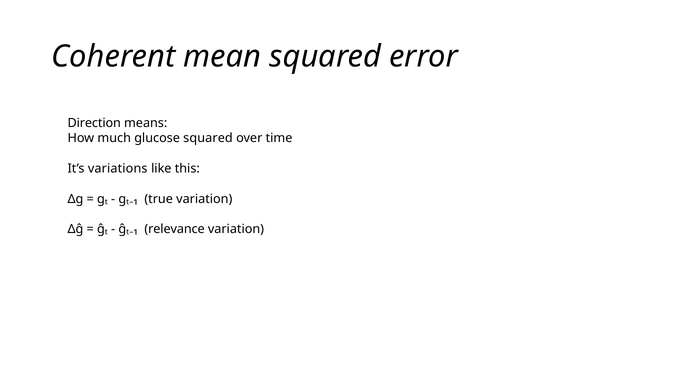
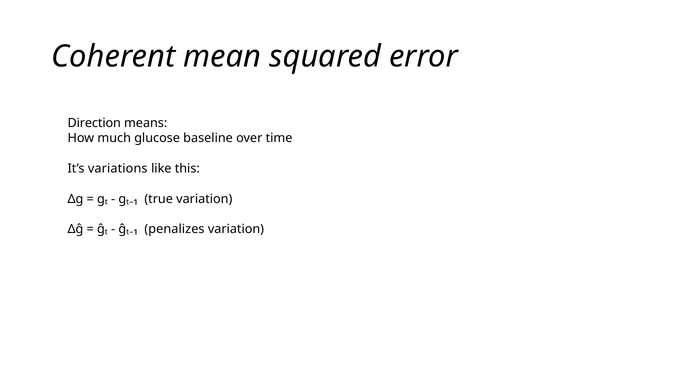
glucose squared: squared -> baseline
relevance: relevance -> penalizes
